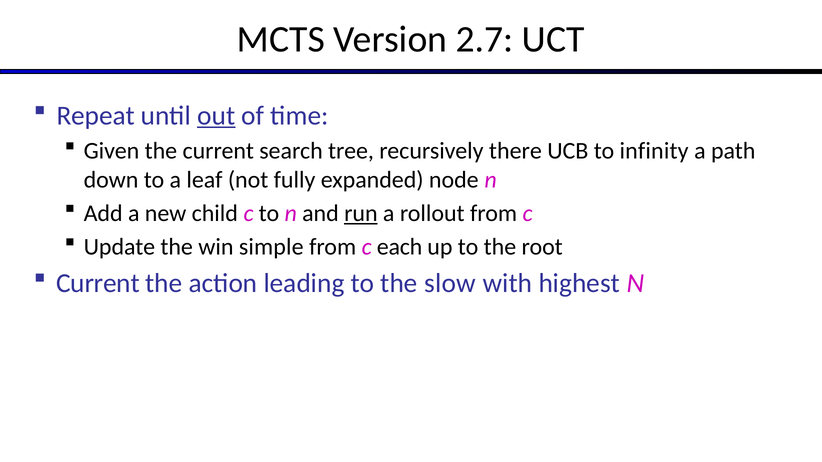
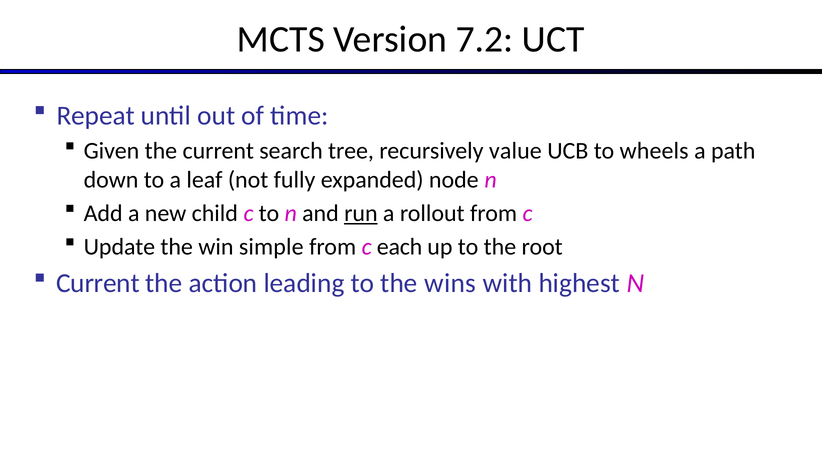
2.7: 2.7 -> 7.2
out underline: present -> none
there: there -> value
infinity: infinity -> wheels
slow: slow -> wins
